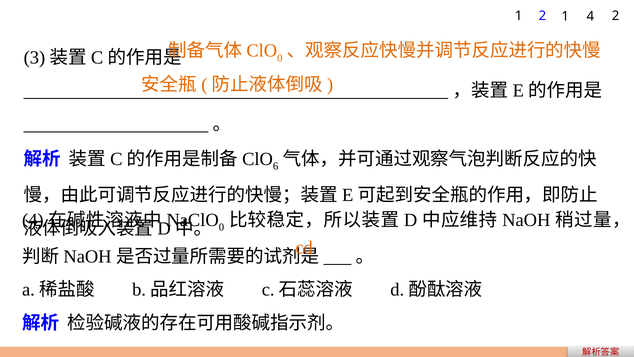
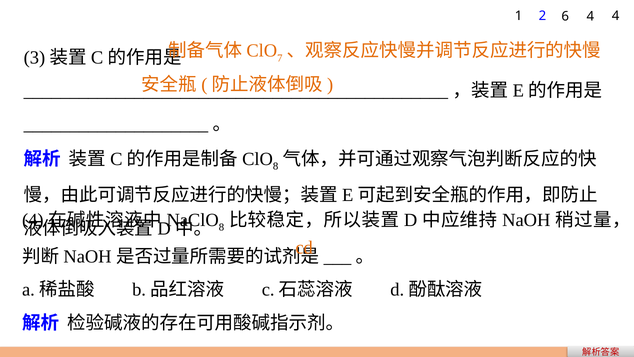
2 1: 1 -> 6
4 2: 2 -> 4
0 at (280, 58): 0 -> 7
6 at (276, 166): 6 -> 8
0 at (221, 227): 0 -> 8
